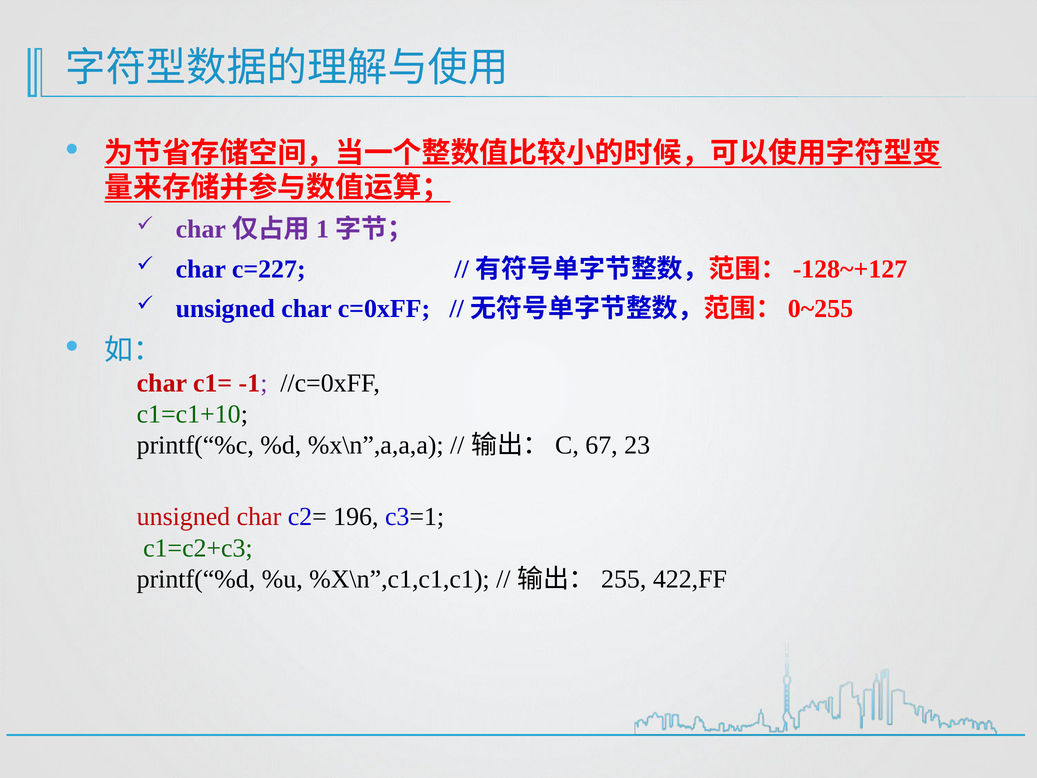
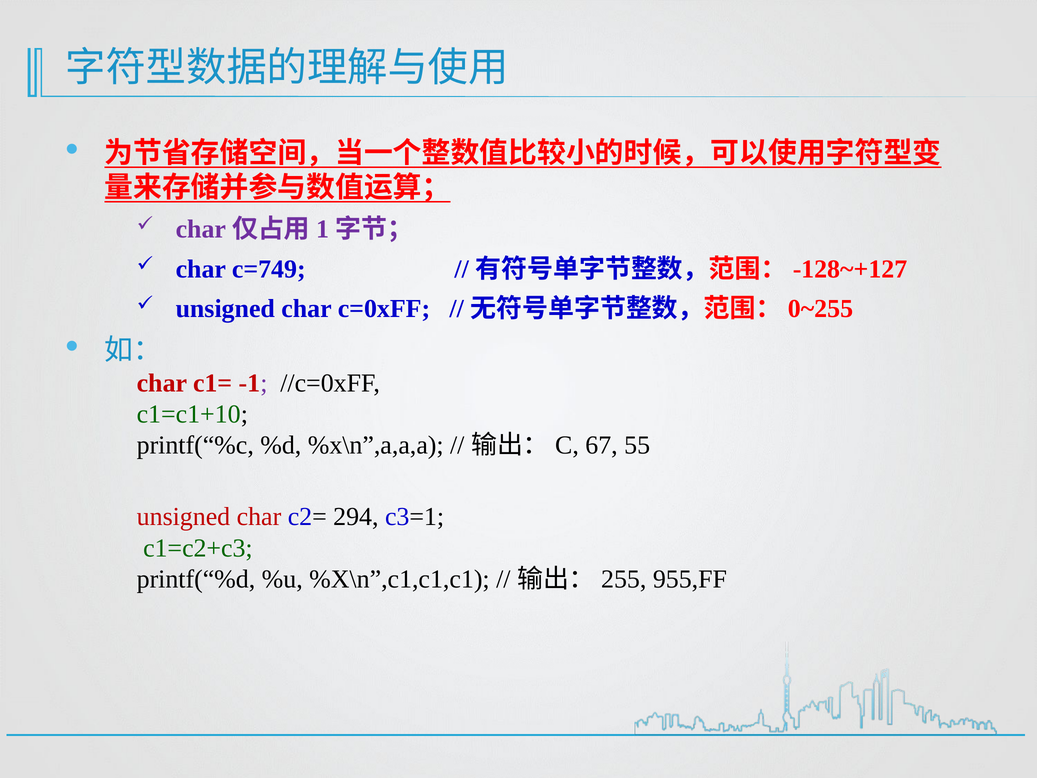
c=227: c=227 -> c=749
23: 23 -> 55
196: 196 -> 294
422,FF: 422,FF -> 955,FF
